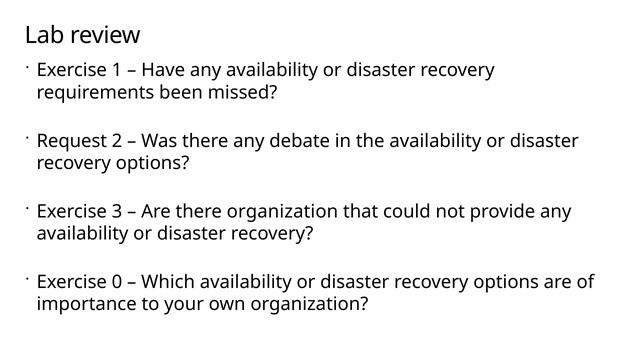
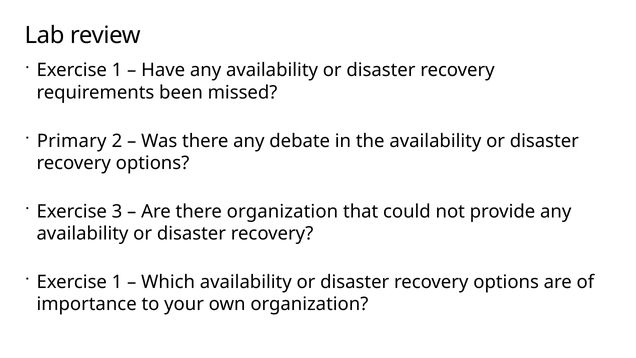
Request: Request -> Primary
0 at (117, 282): 0 -> 1
